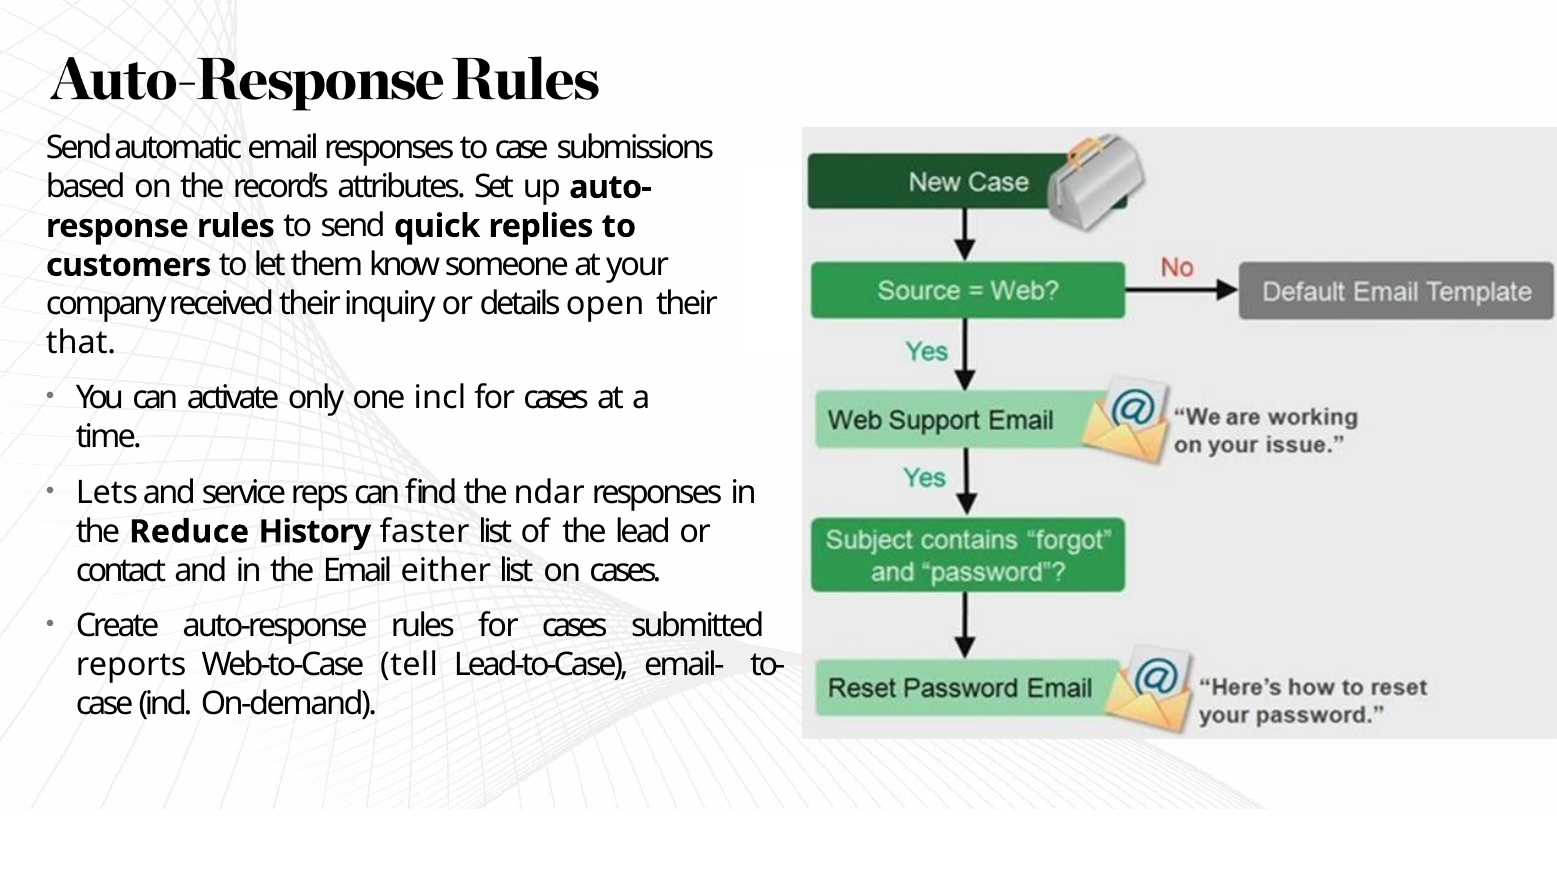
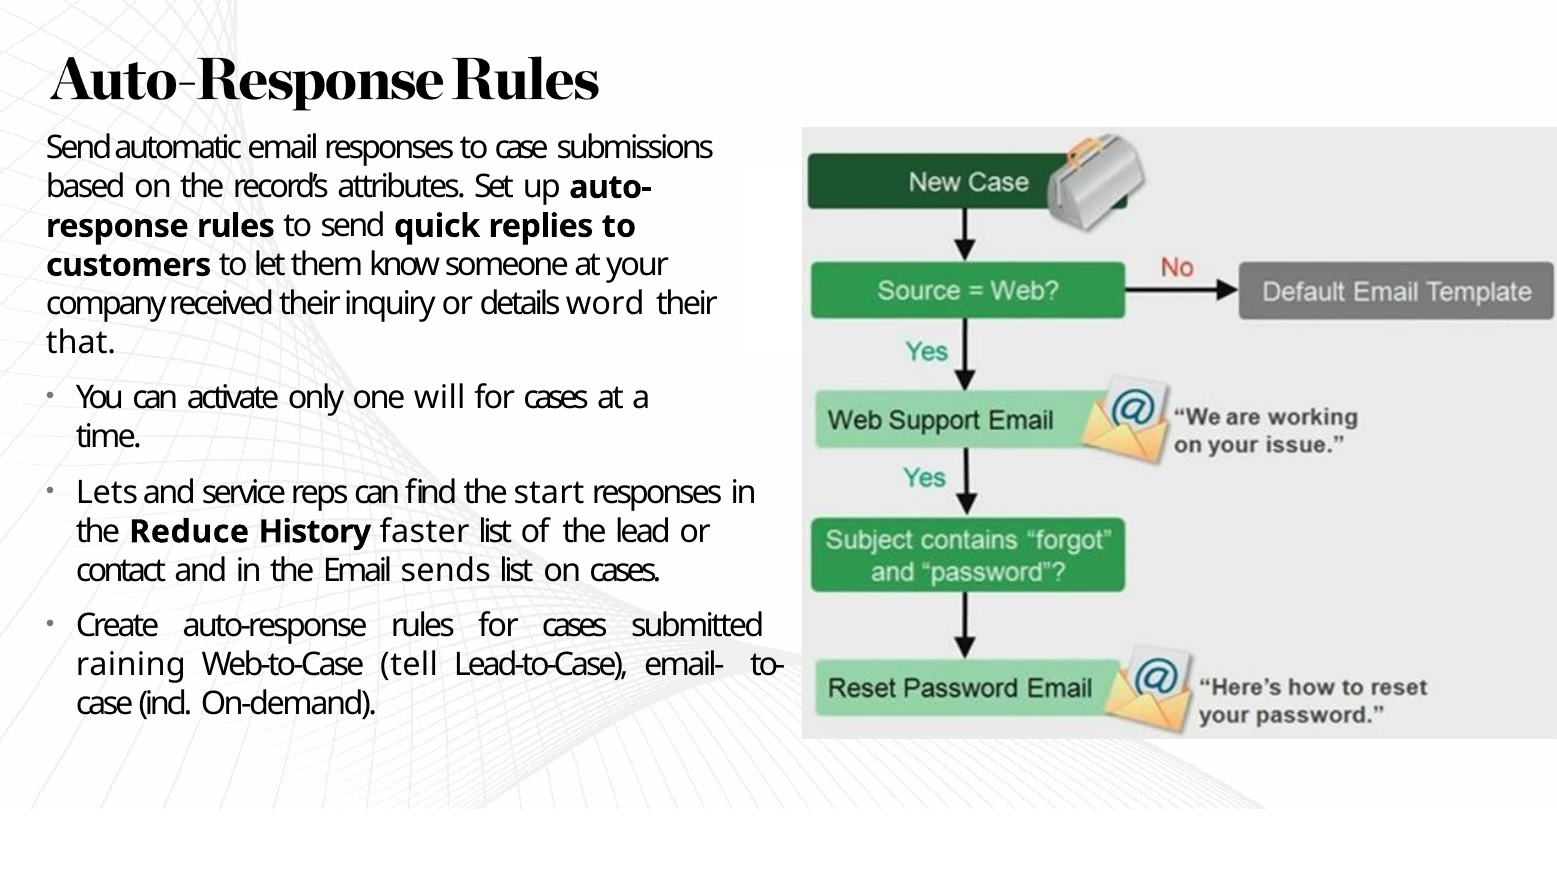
open: open -> word
one incl: incl -> will
ndar: ndar -> start
either: either -> sends
reports: reports -> raining
